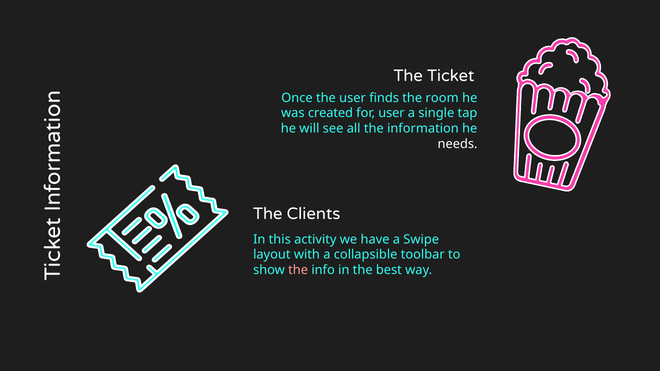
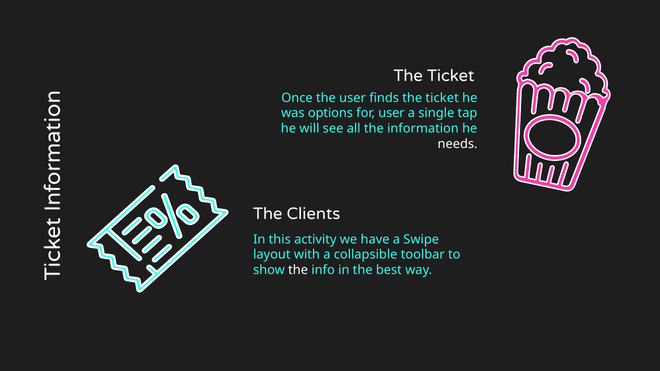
finds the room: room -> ticket
created: created -> options
the at (298, 270) colour: pink -> white
